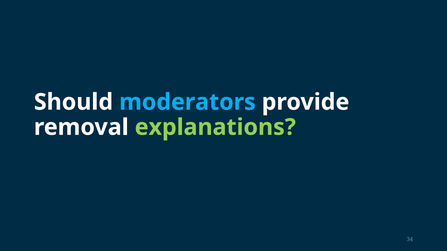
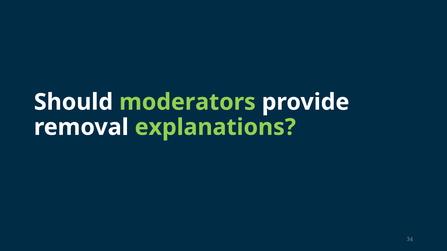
moderators colour: light blue -> light green
